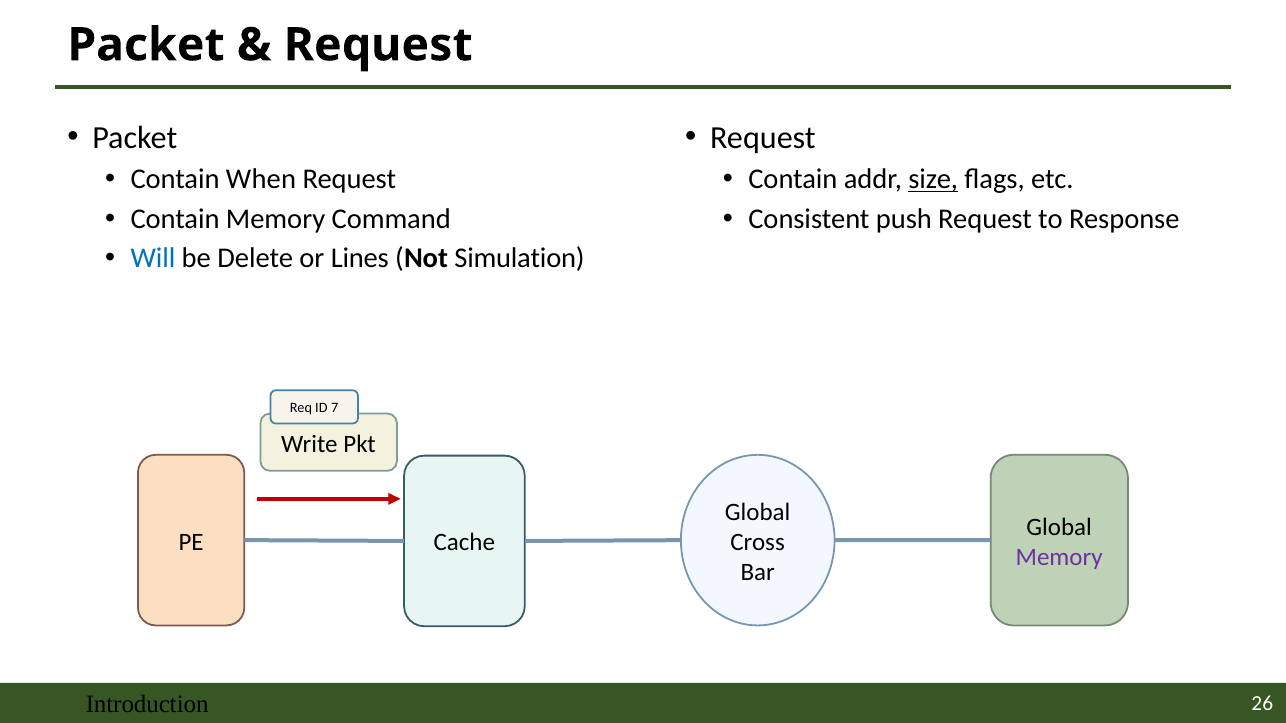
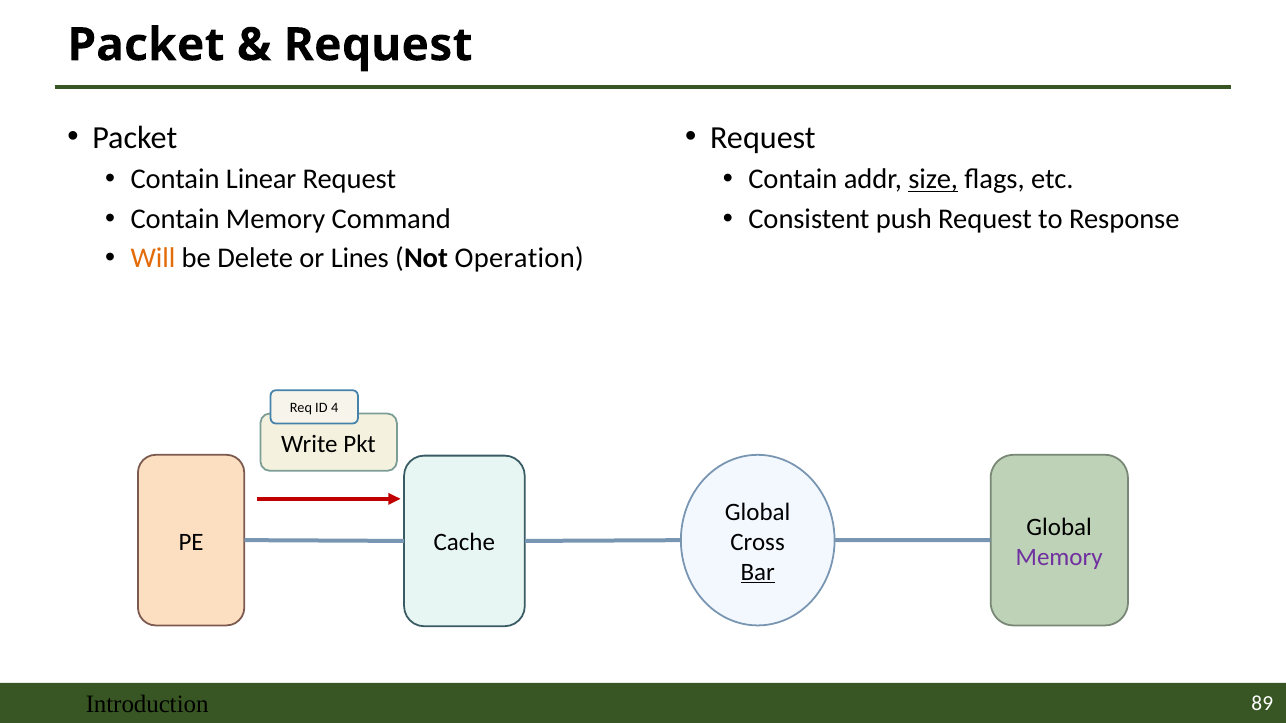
When: When -> Linear
Will colour: blue -> orange
Simulation: Simulation -> Operation
7: 7 -> 4
Bar underline: none -> present
26: 26 -> 89
